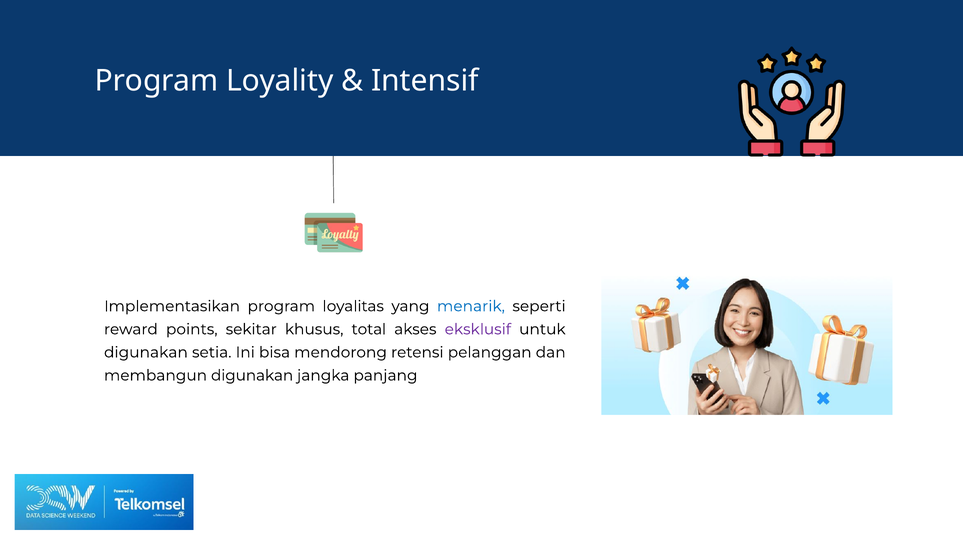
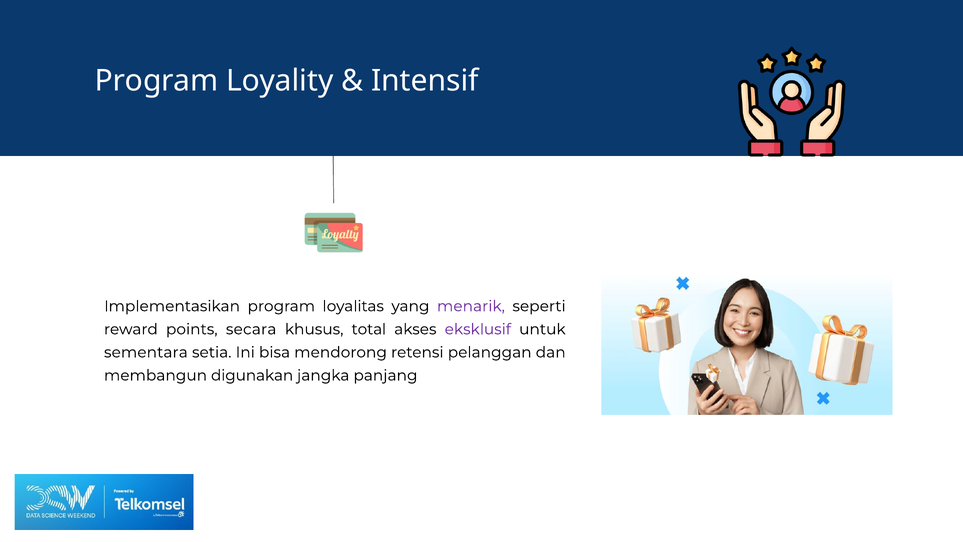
menarik colour: blue -> purple
sekitar: sekitar -> secara
digunakan at (146, 352): digunakan -> sementara
